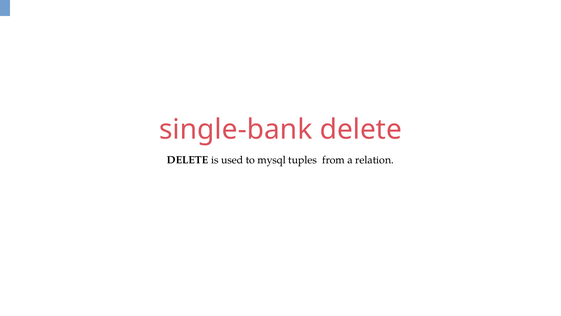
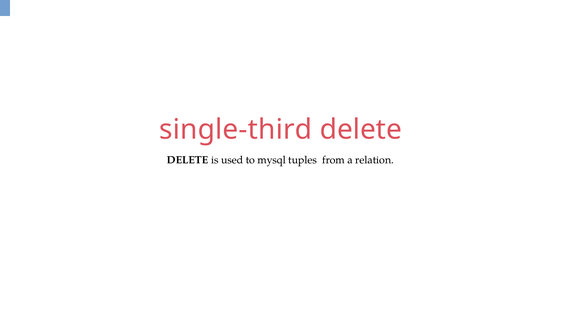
single-bank: single-bank -> single-third
